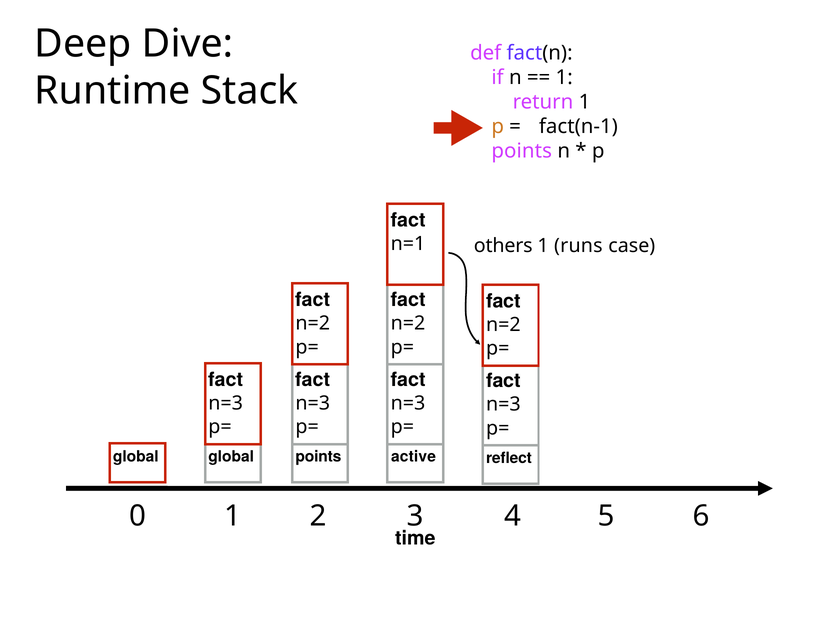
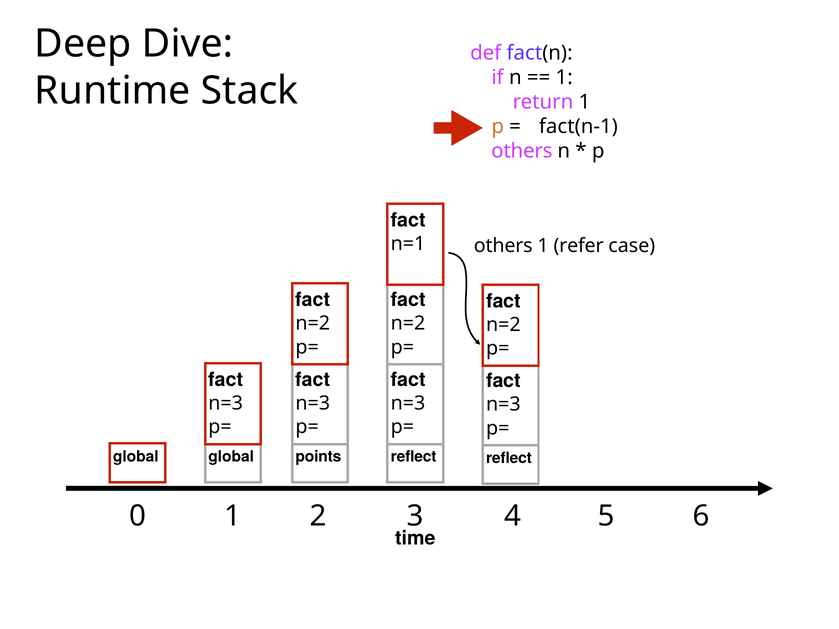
points at (522, 151): points -> others
runs: runs -> refer
active at (413, 457): active -> reflect
